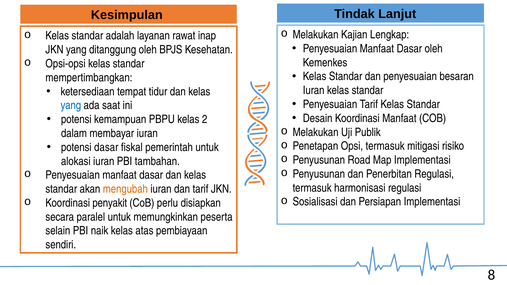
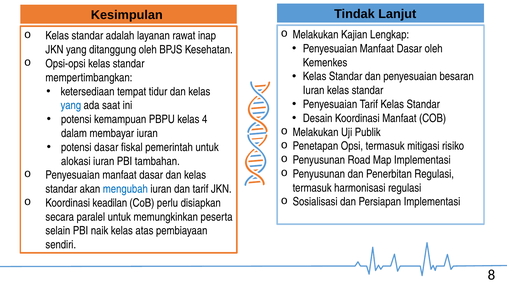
2: 2 -> 4
mengubah colour: orange -> blue
penyakit: penyakit -> keadilan
